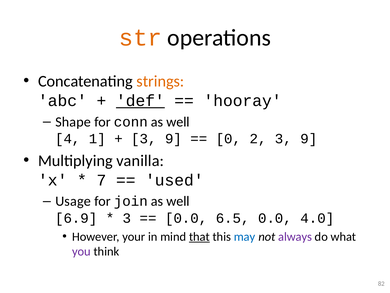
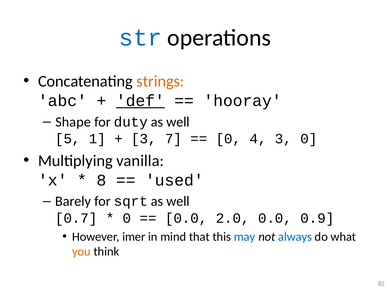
str colour: orange -> blue
conn: conn -> duty
4: 4 -> 5
9 at (173, 139): 9 -> 7
2: 2 -> 4
9 at (309, 139): 9 -> 0
7: 7 -> 8
Usage: Usage -> Barely
join: join -> sqrt
6.9: 6.9 -> 0.7
3 at (127, 218): 3 -> 0
6.5: 6.5 -> 2.0
4.0: 4.0 -> 0.9
your: your -> imer
that underline: present -> none
always colour: purple -> blue
you colour: purple -> orange
